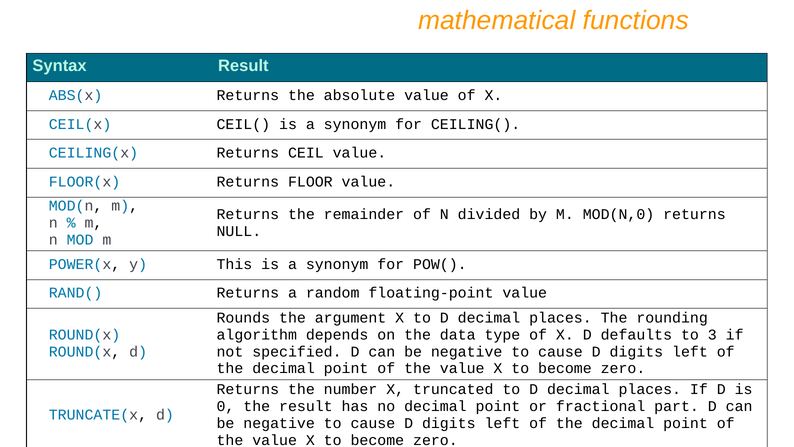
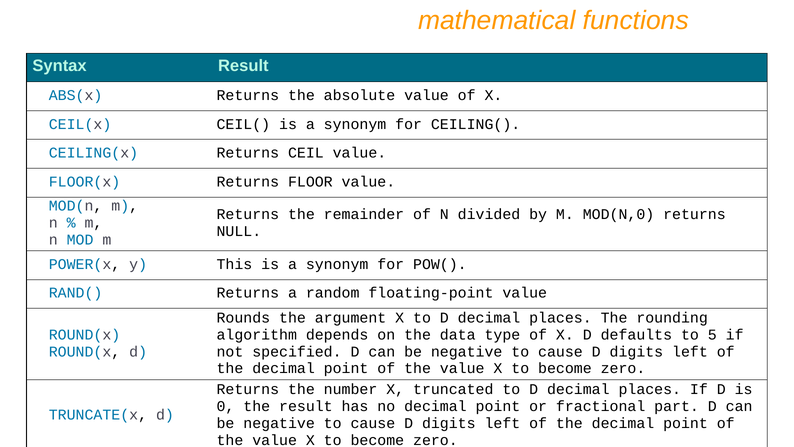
3: 3 -> 5
